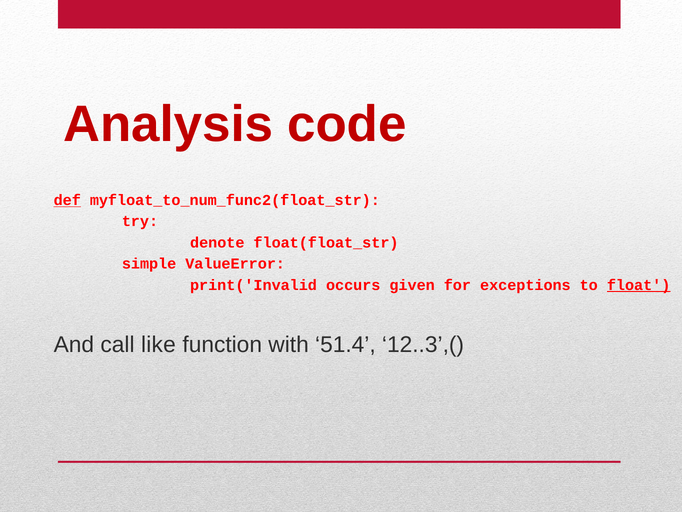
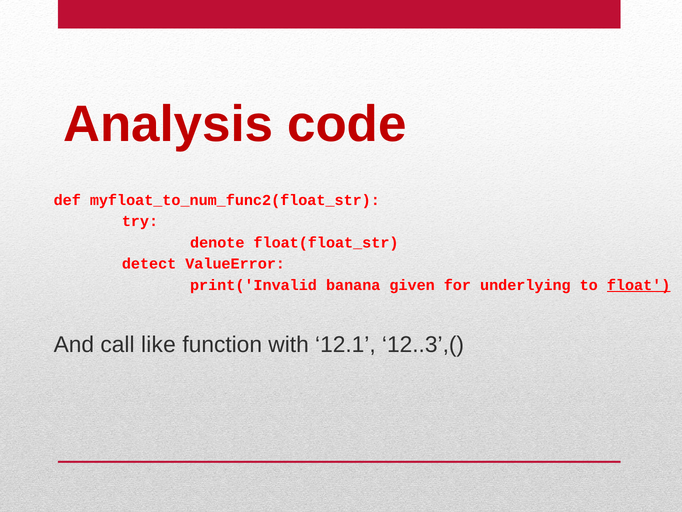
def underline: present -> none
simple: simple -> detect
occurs: occurs -> banana
exceptions: exceptions -> underlying
51.4: 51.4 -> 12.1
